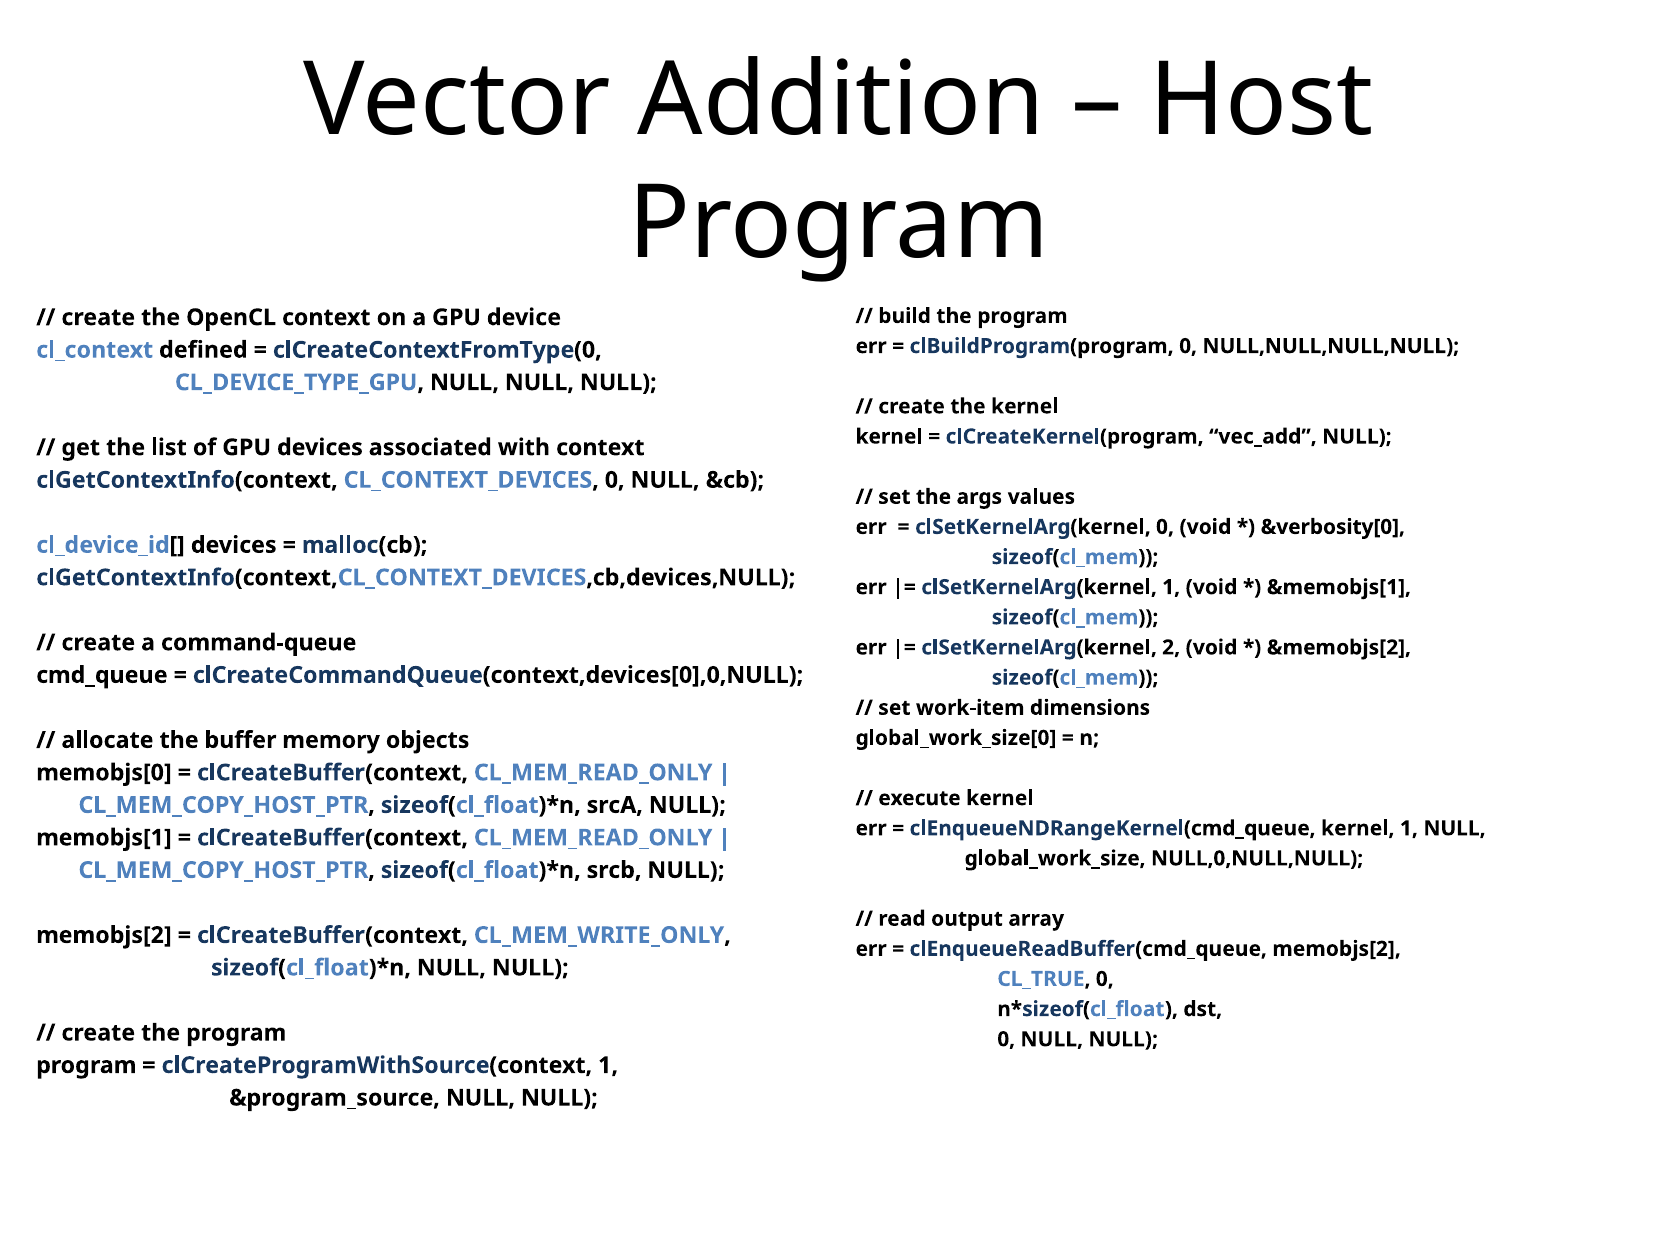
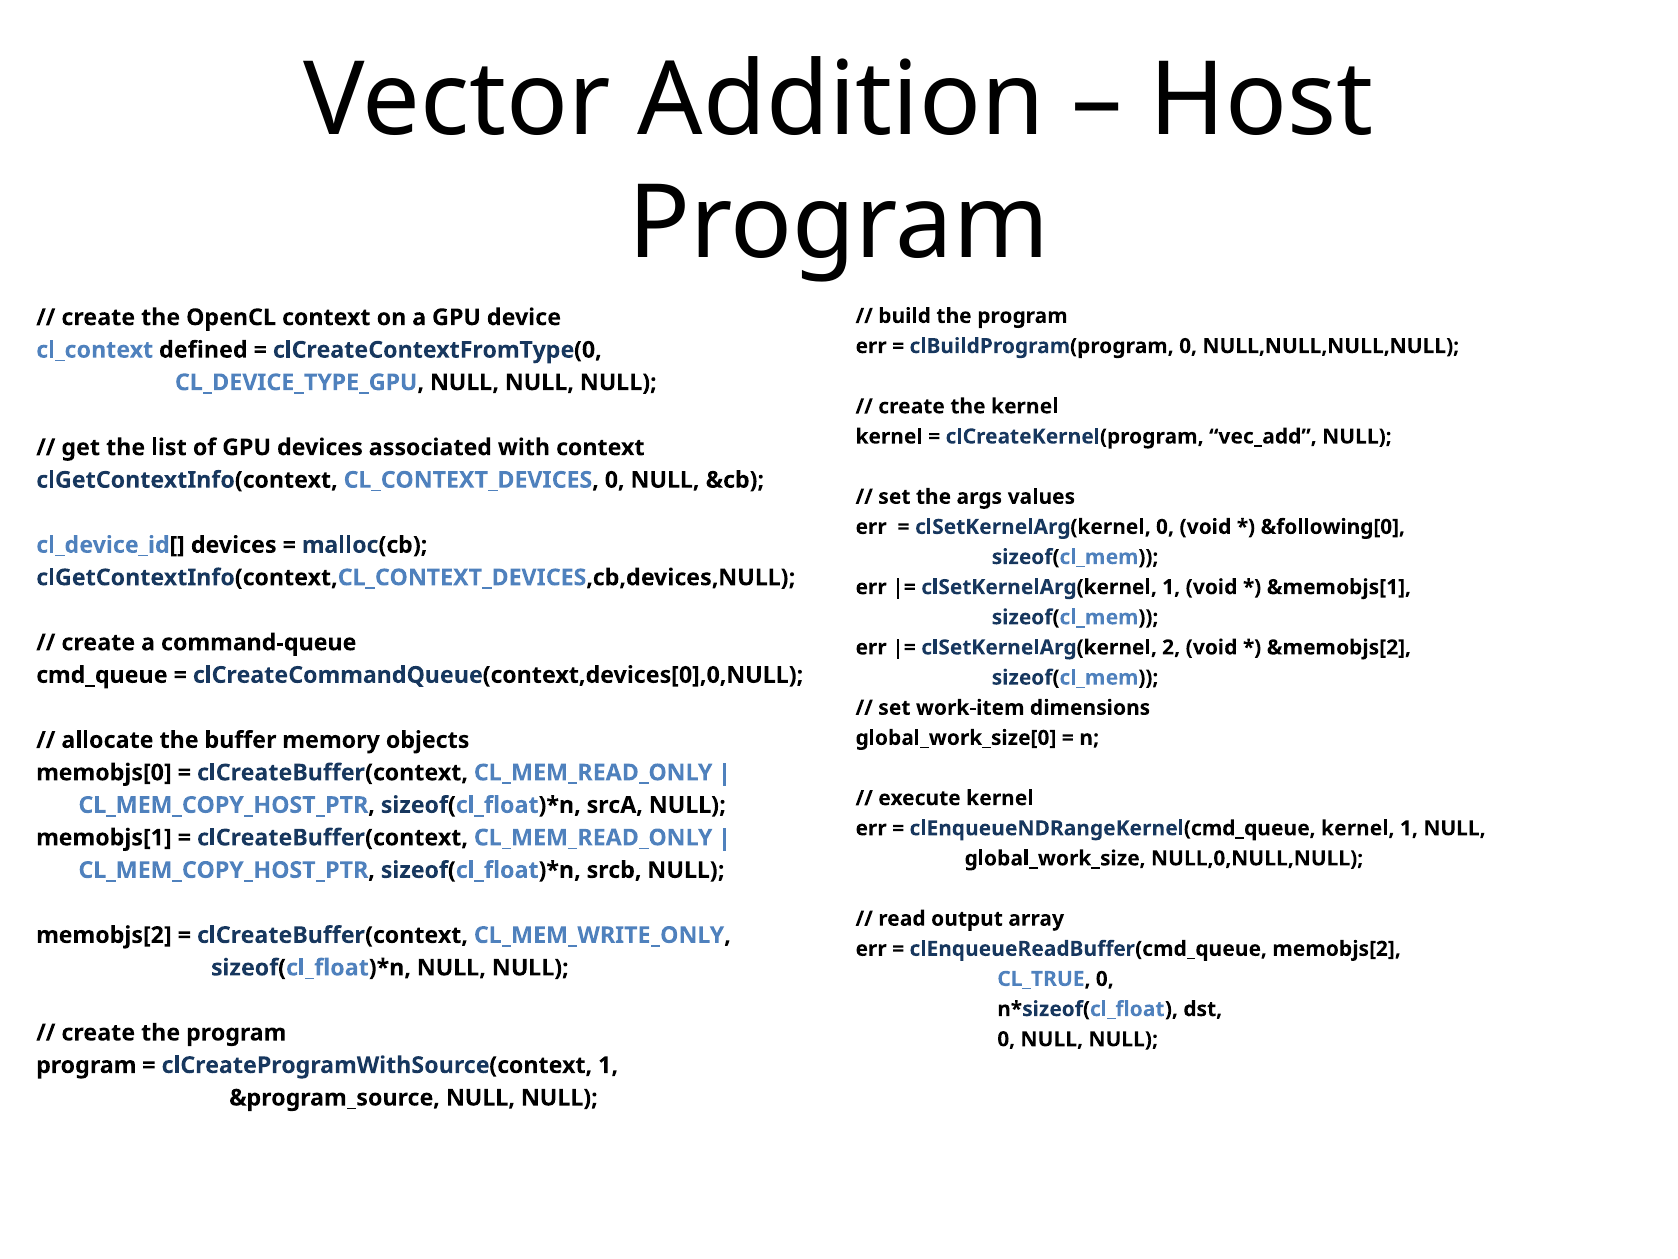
&verbosity[0: &verbosity[0 -> &following[0
